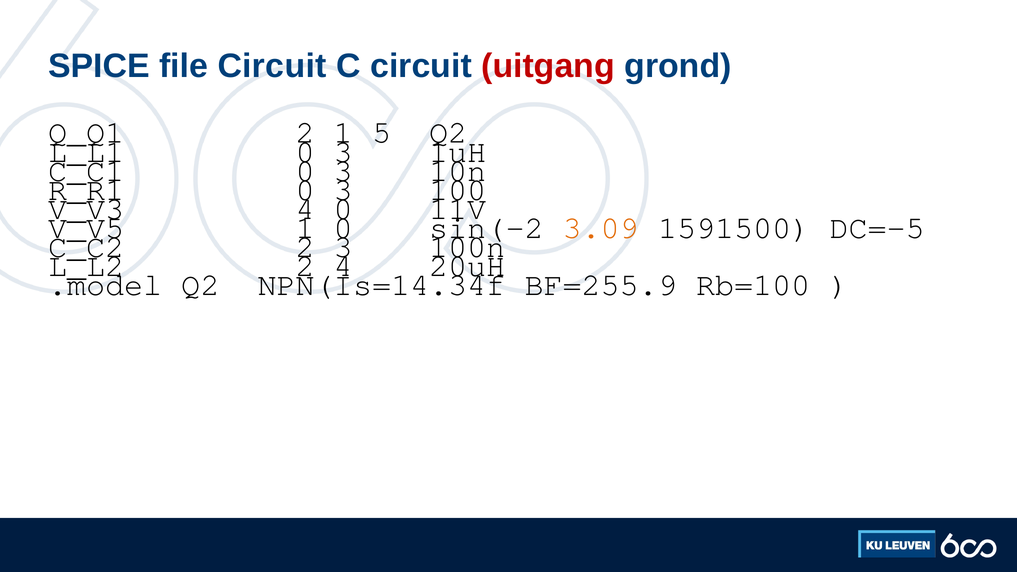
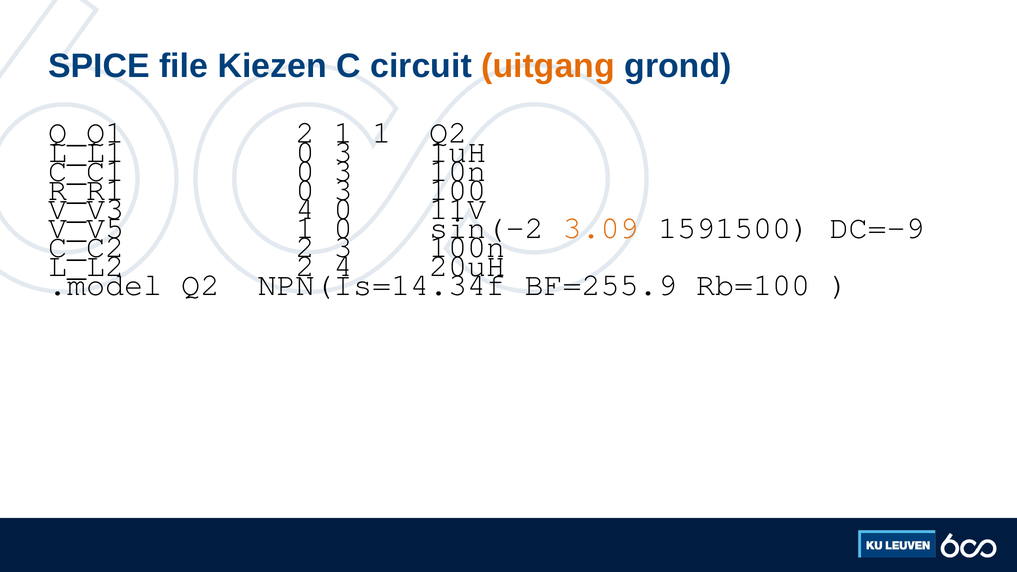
file Circuit: Circuit -> Kiezen
uitgang colour: red -> orange
5 at (382, 132): 5 -> 1
DC=-5: DC=-5 -> DC=-9
